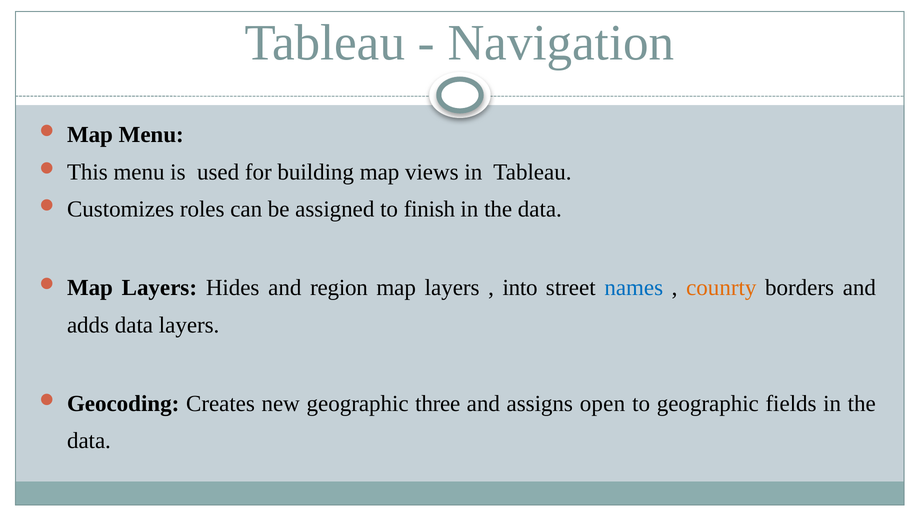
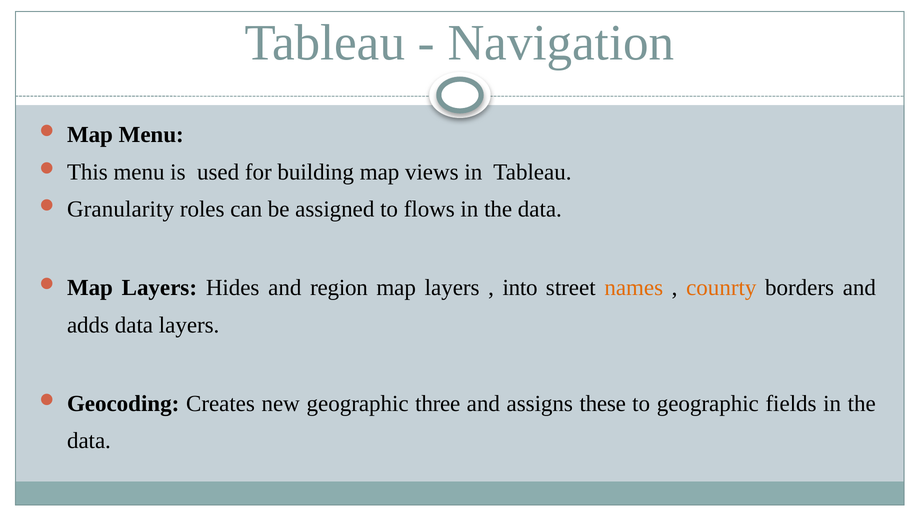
Customizes: Customizes -> Granularity
finish: finish -> flows
names colour: blue -> orange
open: open -> these
